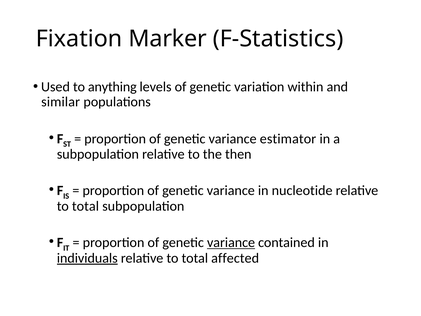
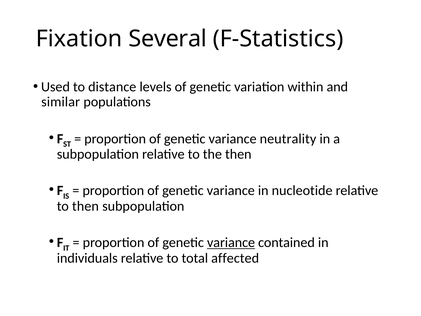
Marker: Marker -> Several
anything: anything -> distance
estimator: estimator -> neutrality
total at (85, 206): total -> then
individuals underline: present -> none
